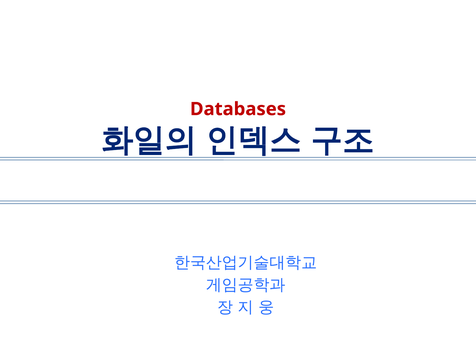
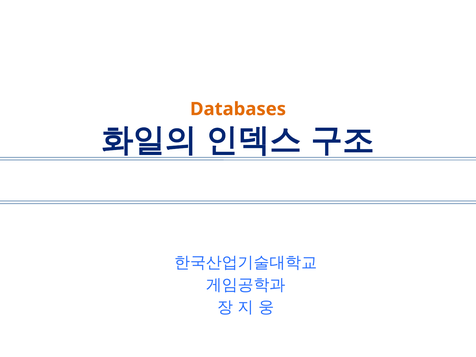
Databases colour: red -> orange
